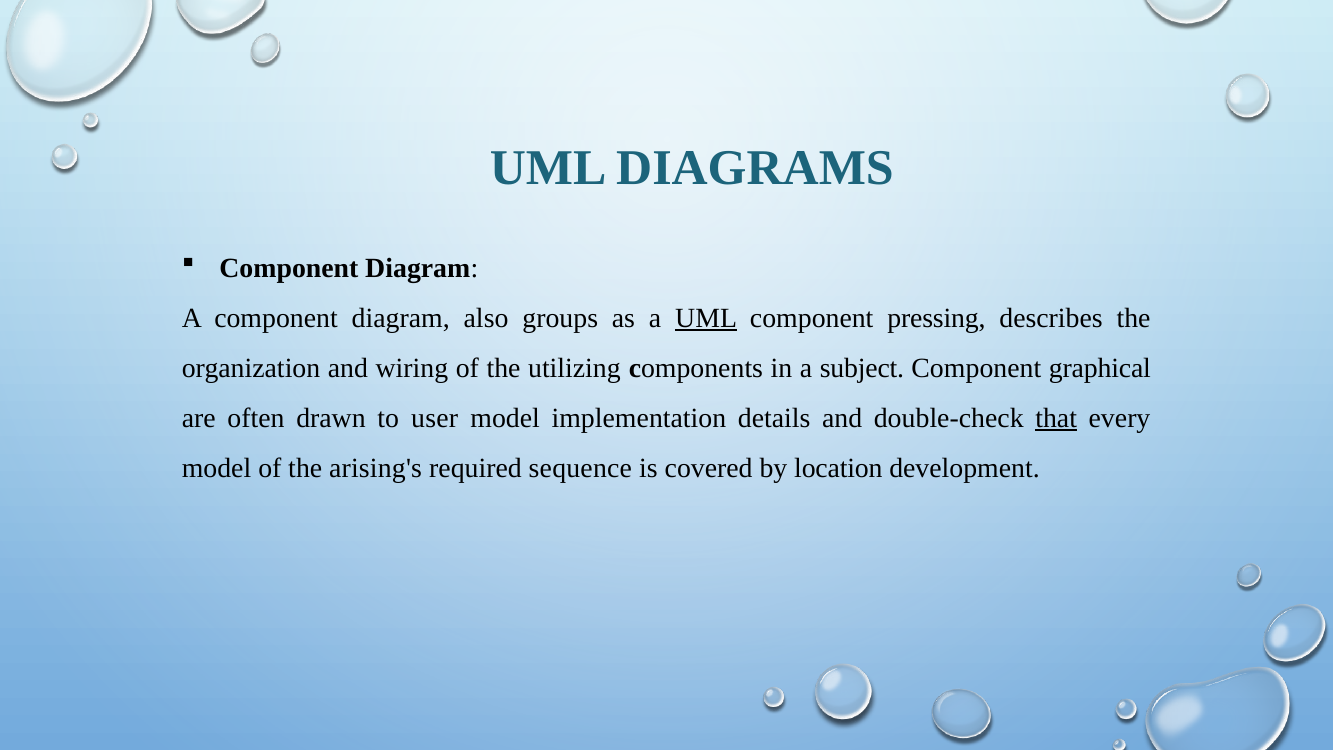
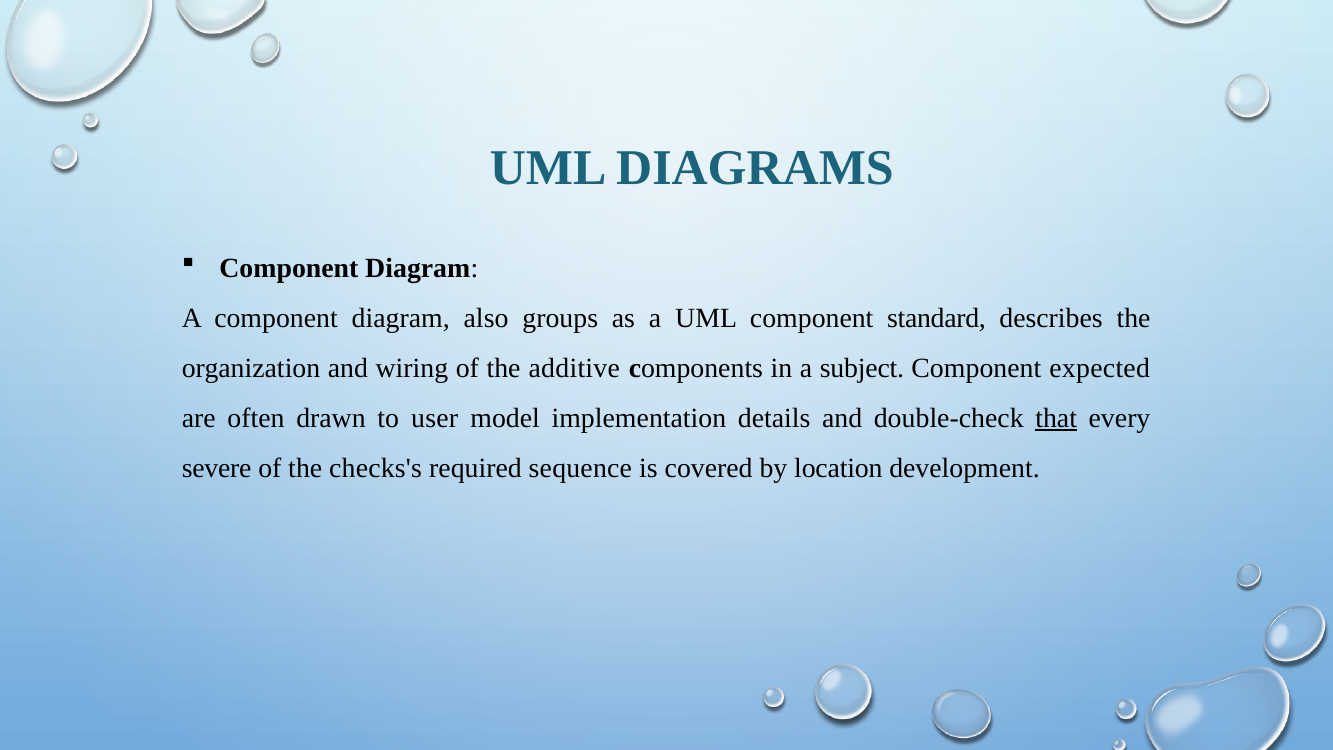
UML at (706, 318) underline: present -> none
pressing: pressing -> standard
utilizing: utilizing -> additive
graphical: graphical -> expected
model at (217, 468): model -> severe
arising's: arising's -> checks's
